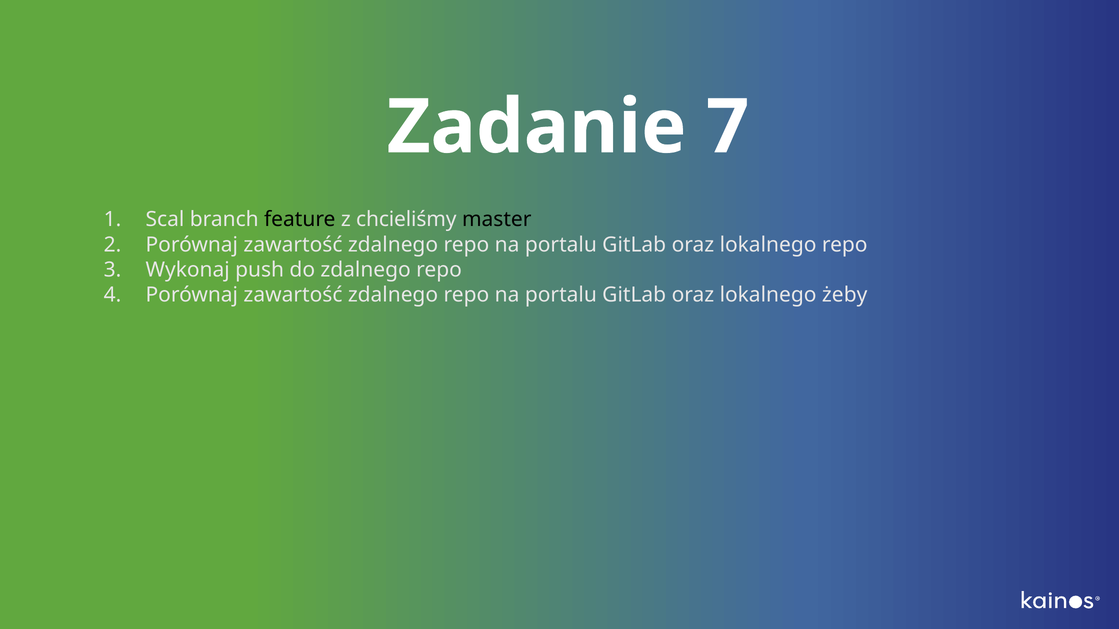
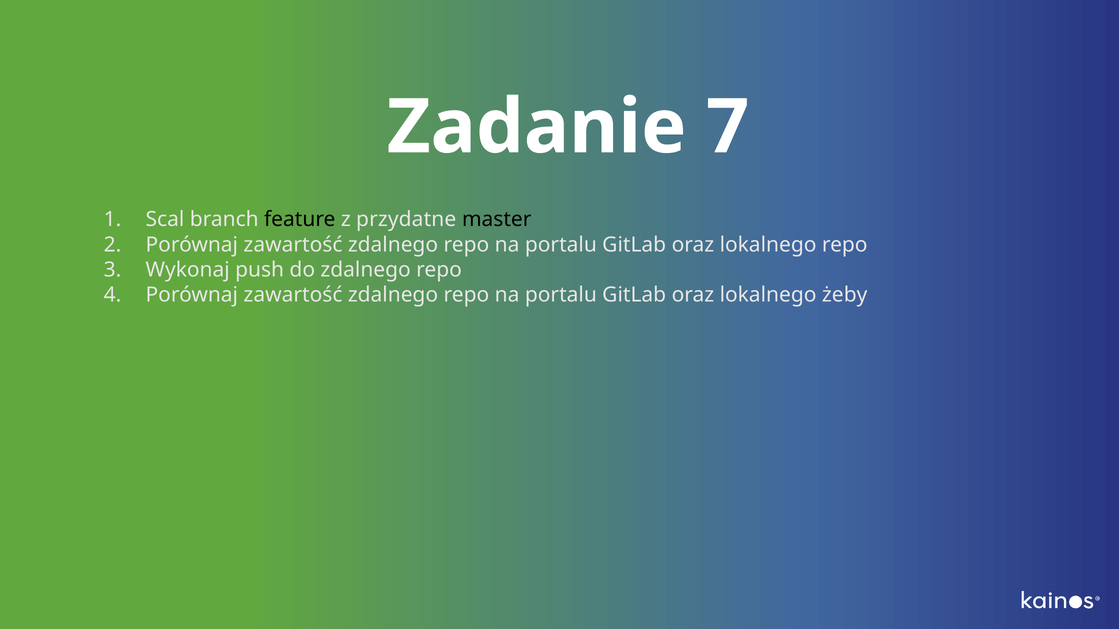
chcieliśmy: chcieliśmy -> przydatne
